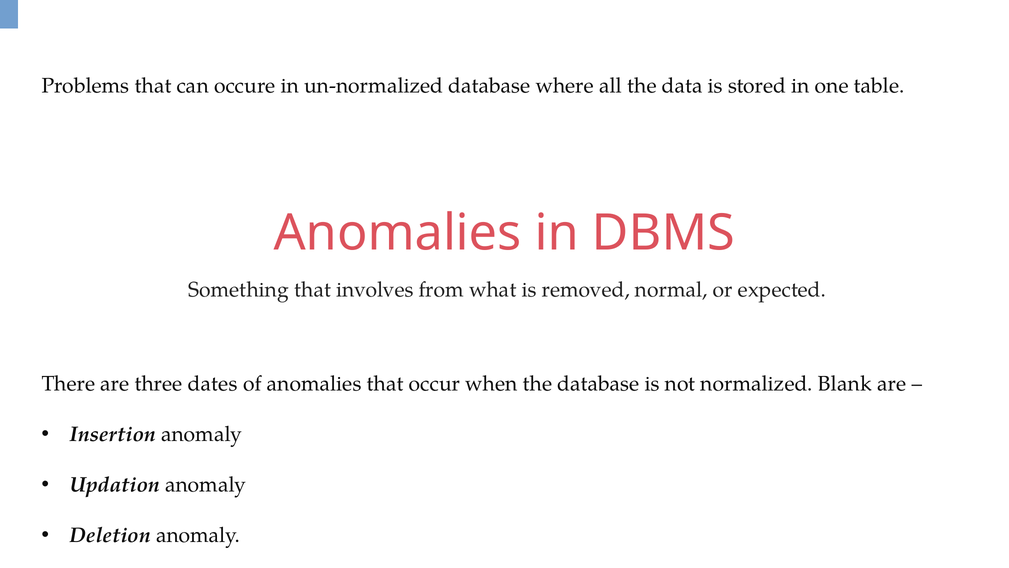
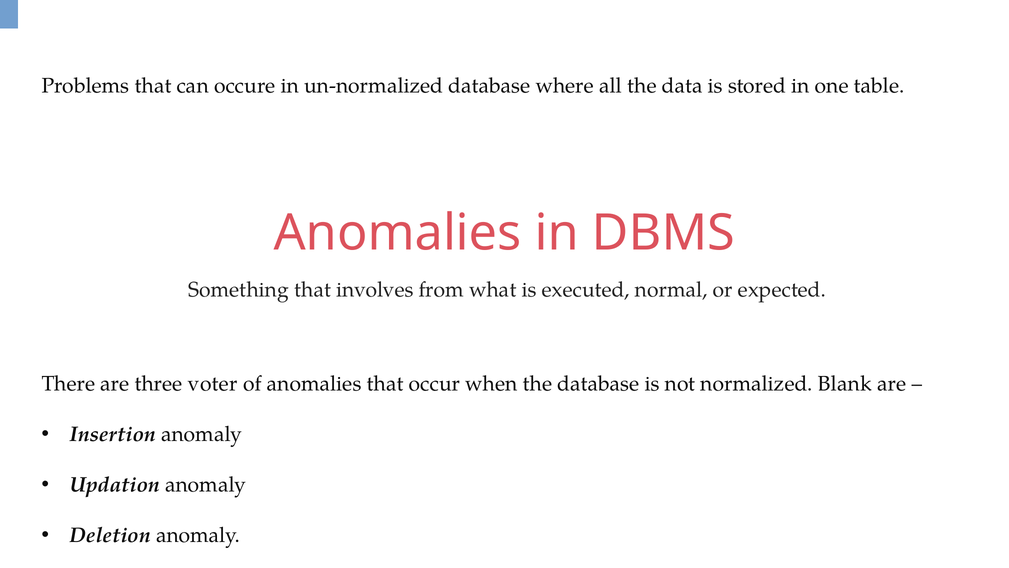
removed: removed -> executed
dates: dates -> voter
